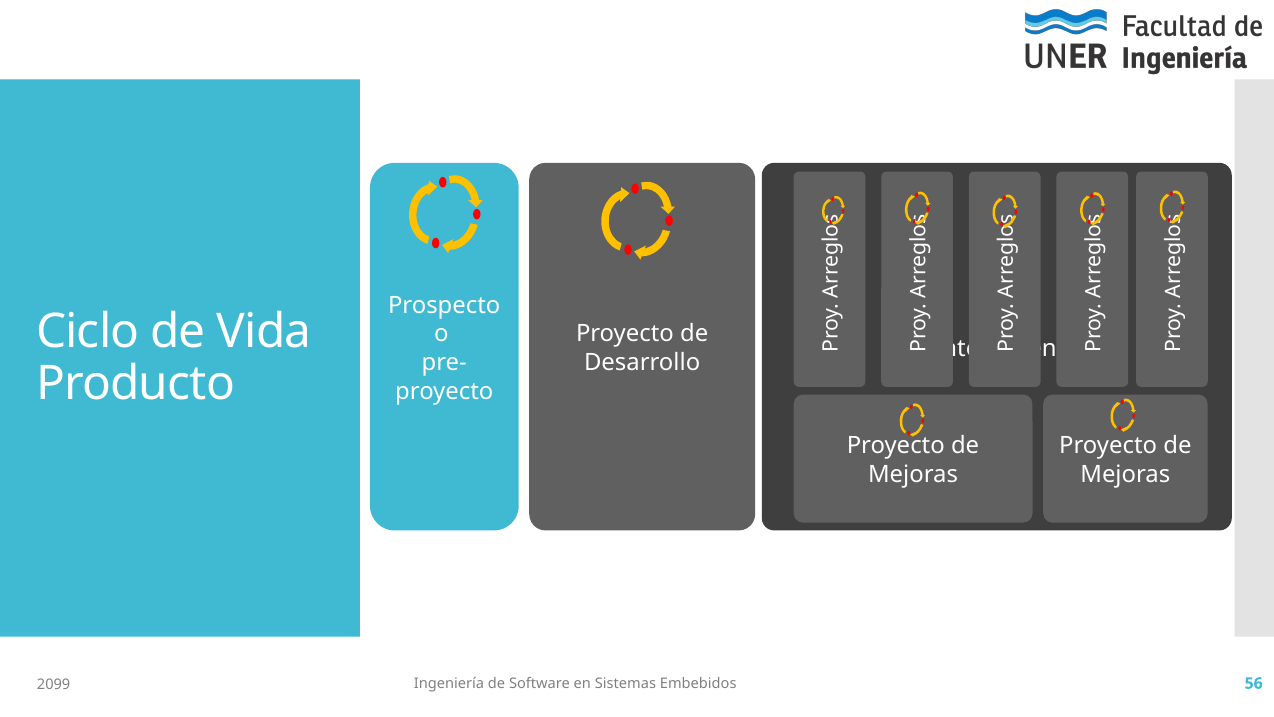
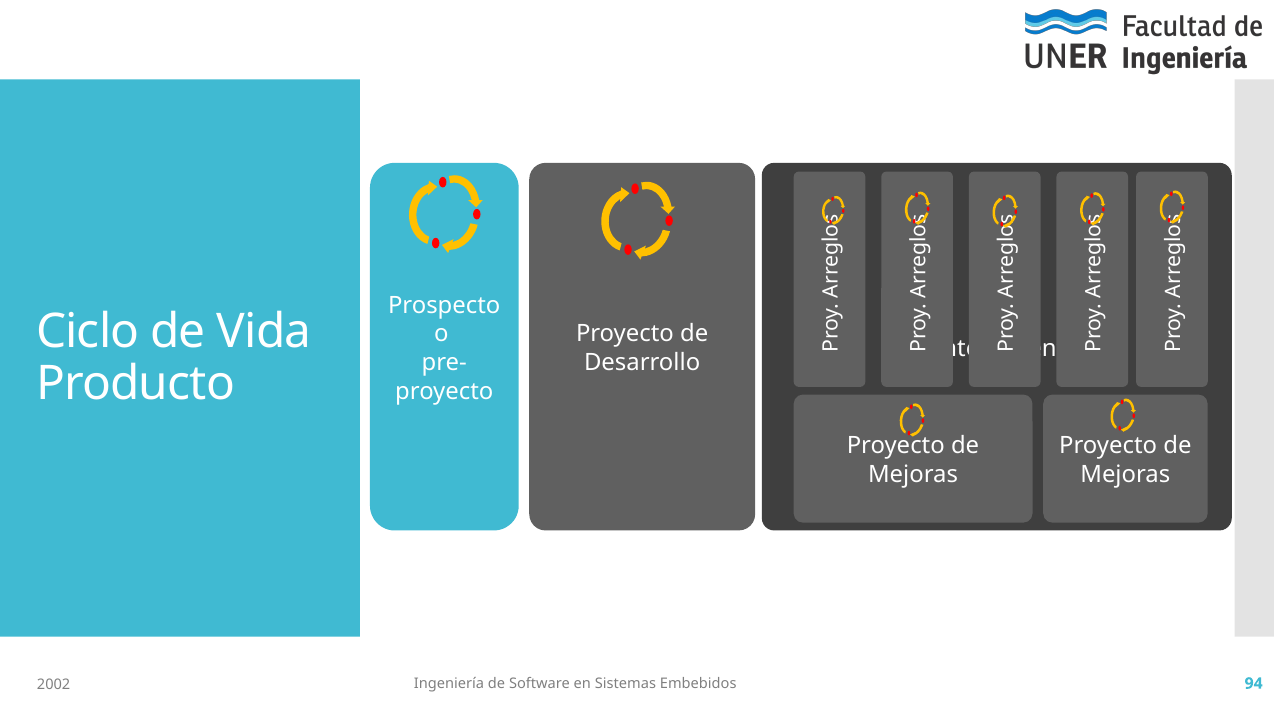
56: 56 -> 94
2099: 2099 -> 2002
